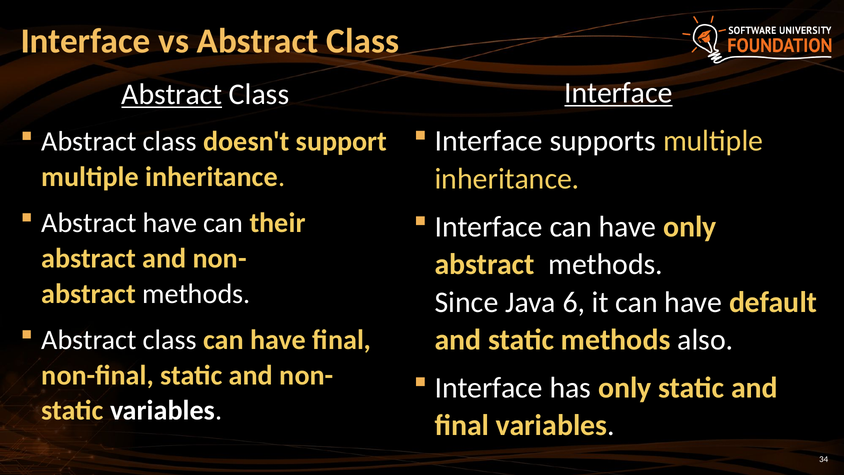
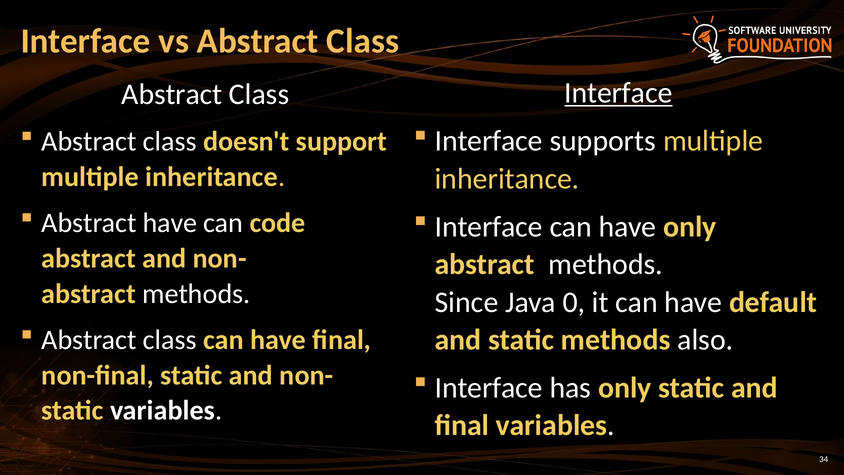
Abstract at (172, 94) underline: present -> none
their: their -> code
6: 6 -> 0
